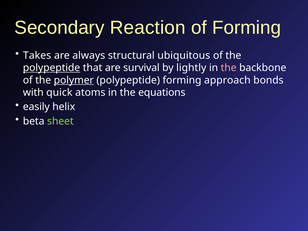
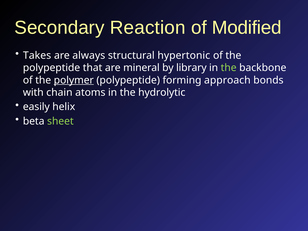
of Forming: Forming -> Modified
ubiquitous: ubiquitous -> hypertonic
polypeptide at (52, 68) underline: present -> none
survival: survival -> mineral
lightly: lightly -> library
the at (229, 68) colour: pink -> light green
quick: quick -> chain
equations: equations -> hydrolytic
